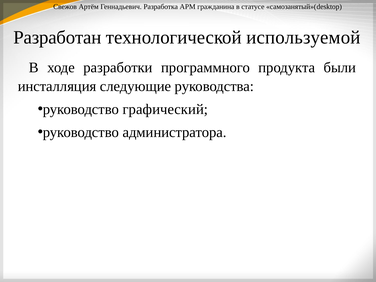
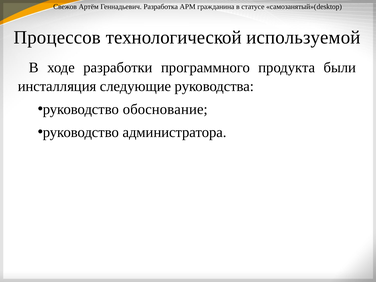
Разработан: Разработан -> Процессов
графический: графический -> обоснование
